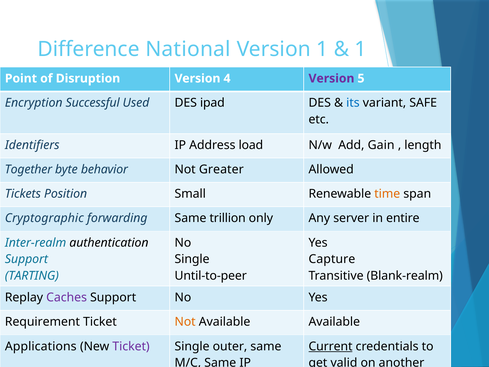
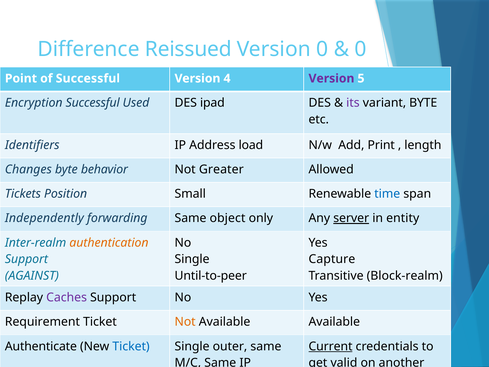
National: National -> Reissued
Version 1: 1 -> 0
1 at (361, 49): 1 -> 0
of Disruption: Disruption -> Successful
its colour: blue -> purple
variant SAFE: SAFE -> BYTE
Gain: Gain -> Print
Together: Together -> Changes
time colour: orange -> blue
Cryptographic: Cryptographic -> Independently
trillion: trillion -> object
server underline: none -> present
entire: entire -> entity
authentication colour: black -> orange
TARTING: TARTING -> AGAINST
Blank-realm: Blank-realm -> Block-realm
Applications: Applications -> Authenticate
Ticket at (131, 346) colour: purple -> blue
